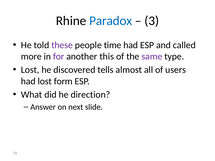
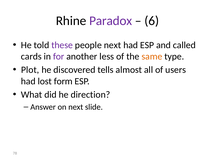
Paradox colour: blue -> purple
3: 3 -> 6
people time: time -> next
more: more -> cards
this: this -> less
same colour: purple -> orange
Lost at (30, 70): Lost -> Plot
